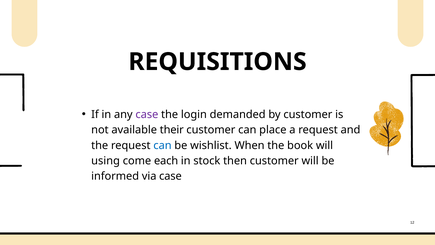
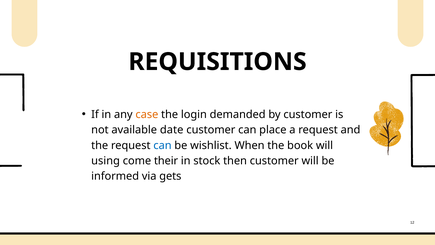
case at (147, 114) colour: purple -> orange
their: their -> date
each: each -> their
via case: case -> gets
